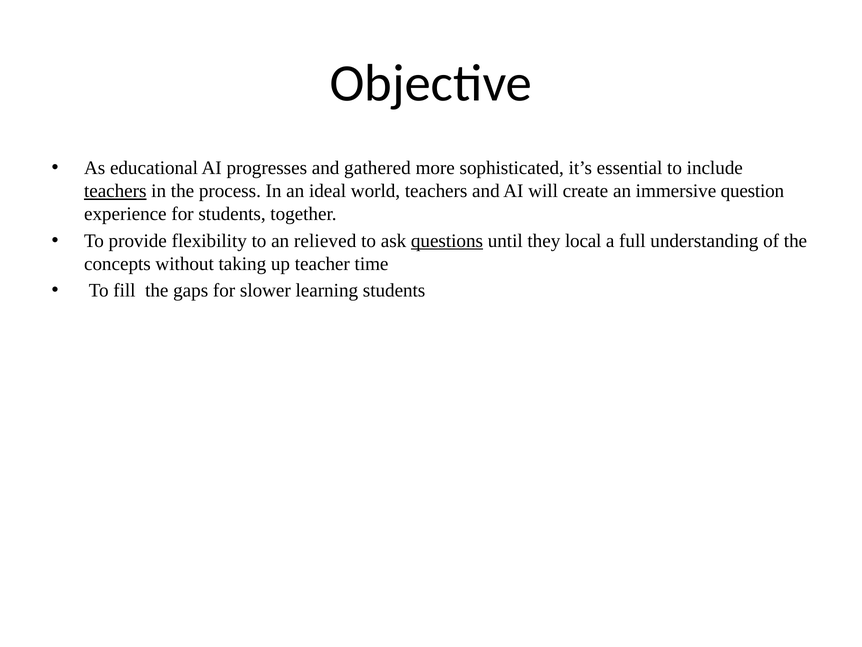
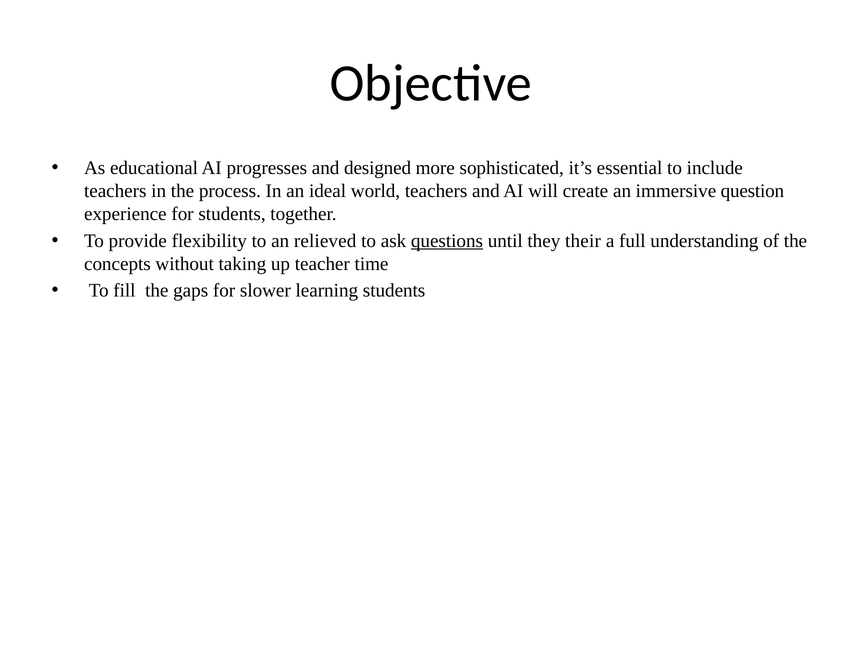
gathered: gathered -> designed
teachers at (115, 191) underline: present -> none
local: local -> their
